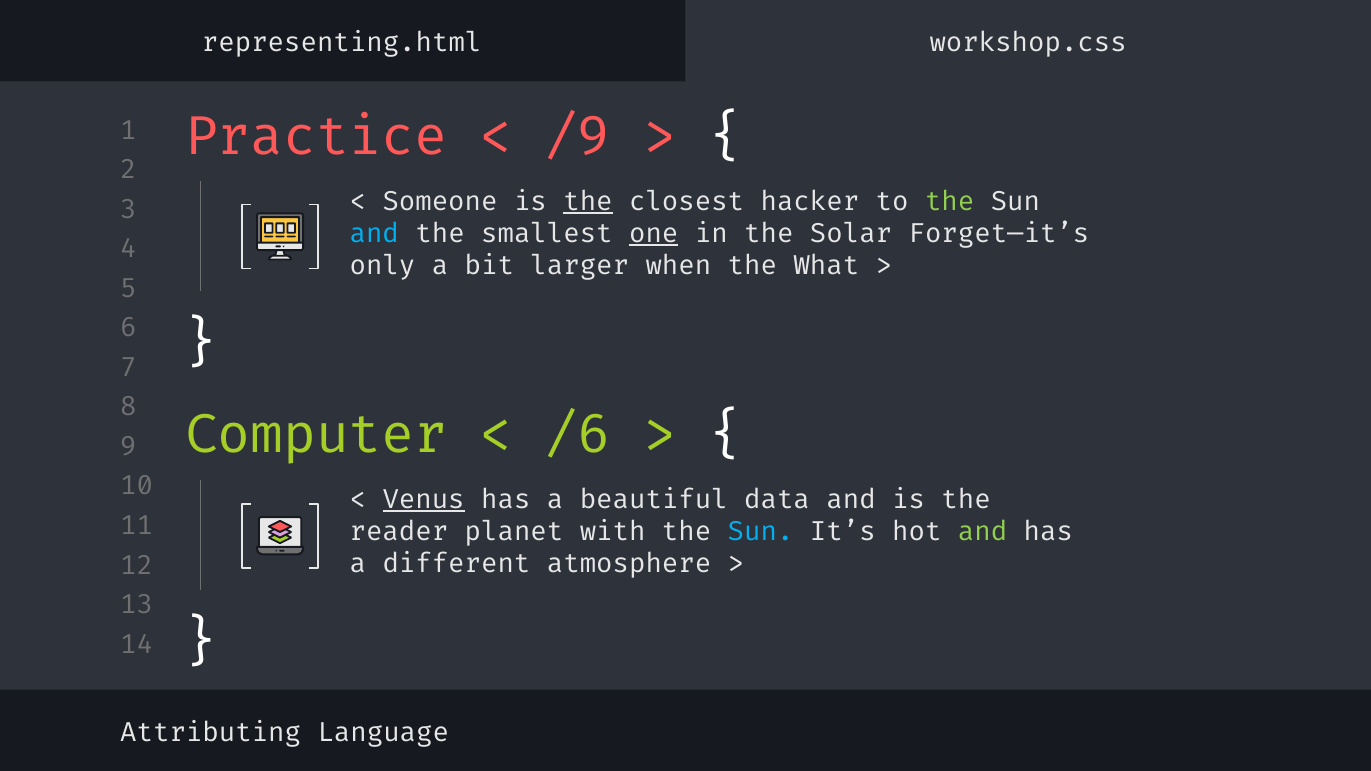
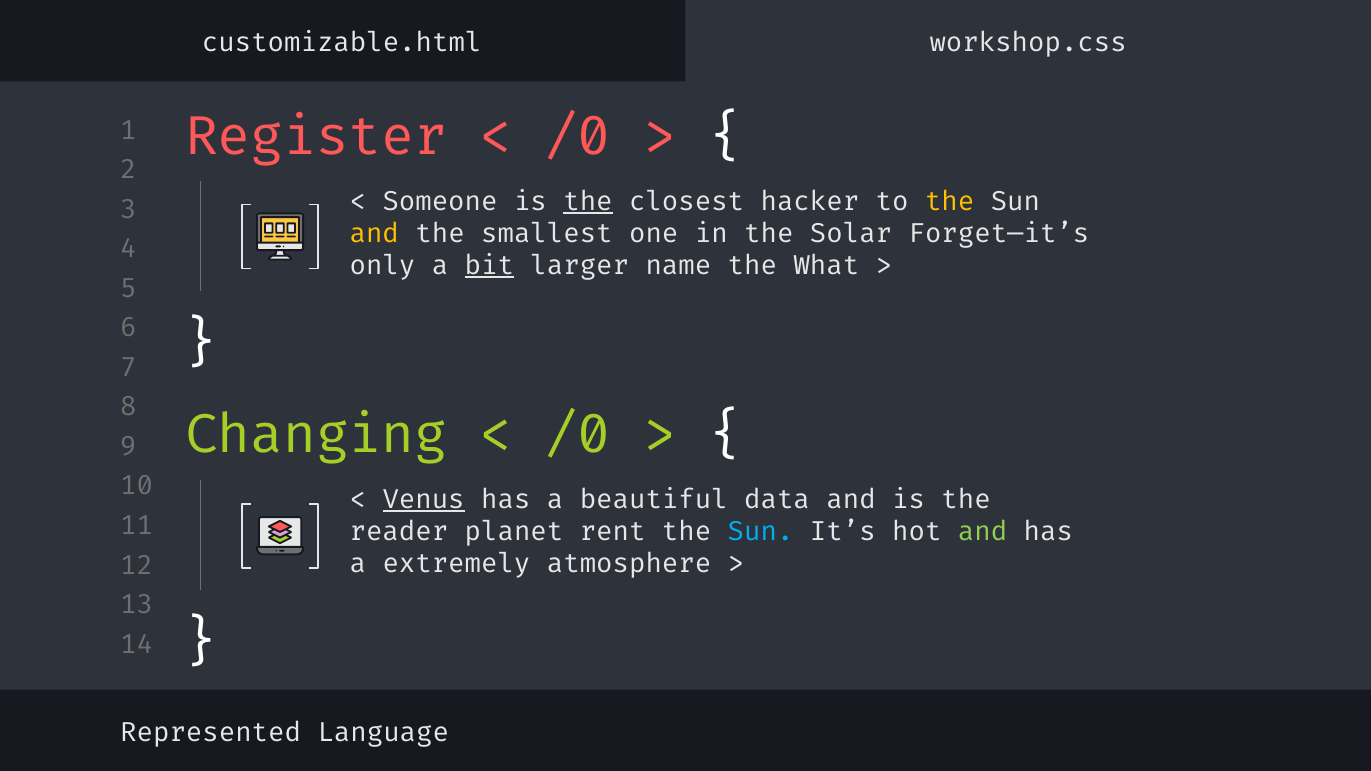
representing.html: representing.html -> customizable.html
Practice: Practice -> Register
/9 at (578, 137): /9 -> /0
the at (950, 201) colour: light green -> yellow
and at (374, 233) colour: light blue -> yellow
one underline: present -> none
bit underline: none -> present
when: when -> name
Computer: Computer -> Changing
/6 at (578, 435): /6 -> /0
with: with -> rent
different: different -> extremely
Attributing: Attributing -> Represented
